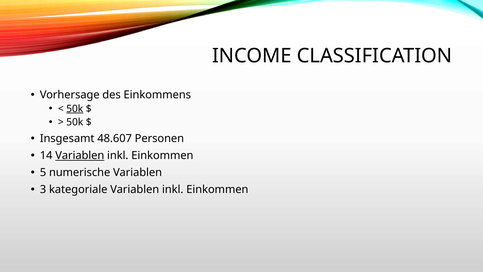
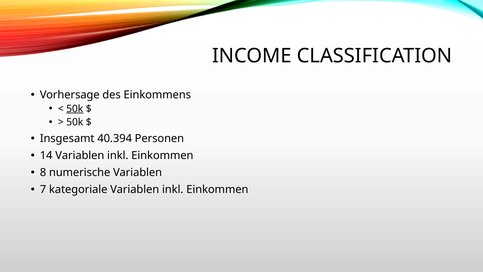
48.607: 48.607 -> 40.394
Variablen at (80, 155) underline: present -> none
5: 5 -> 8
3: 3 -> 7
